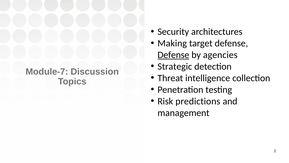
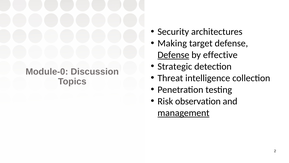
agencies: agencies -> effective
Module-7: Module-7 -> Module-0
predictions: predictions -> observation
management underline: none -> present
